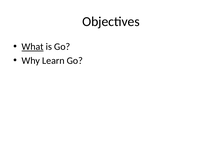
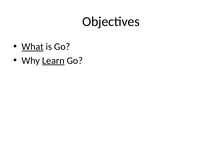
Learn underline: none -> present
